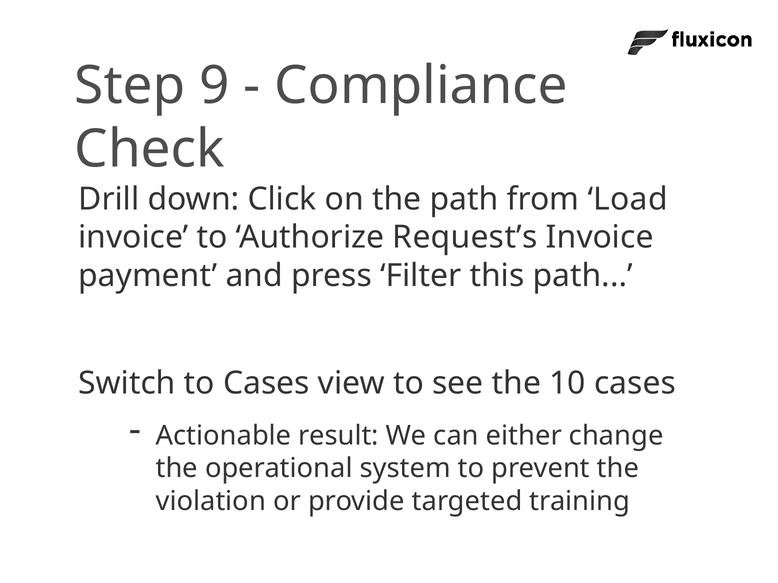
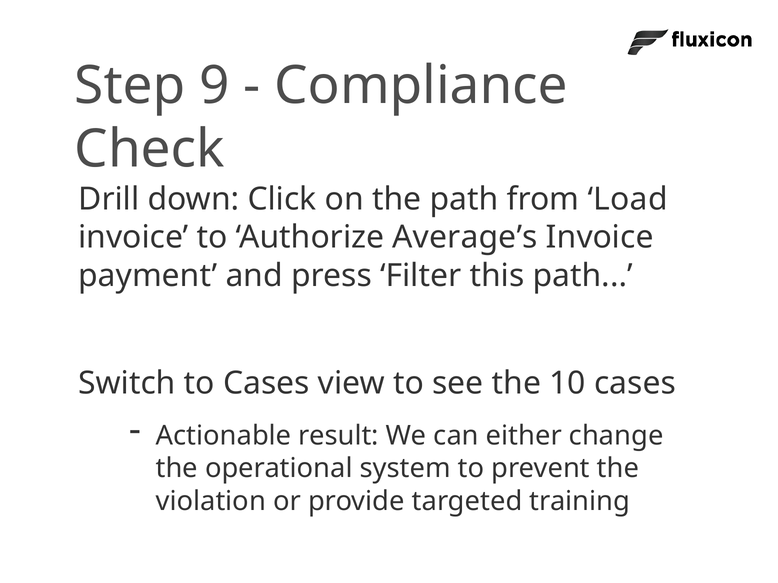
Request’s: Request’s -> Average’s
